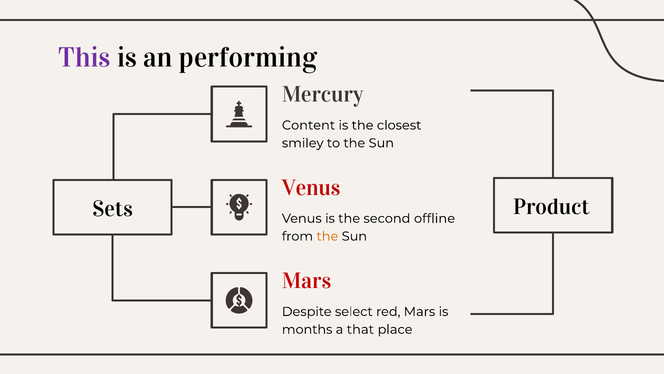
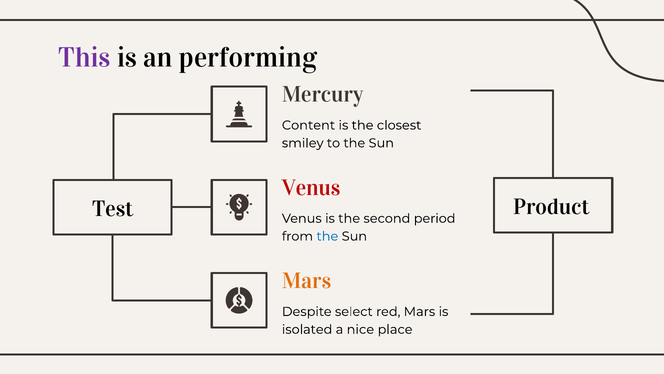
Sets: Sets -> Test
offline: offline -> period
the at (327, 236) colour: orange -> blue
Mars at (307, 281) colour: red -> orange
months: months -> isolated
that: that -> nice
